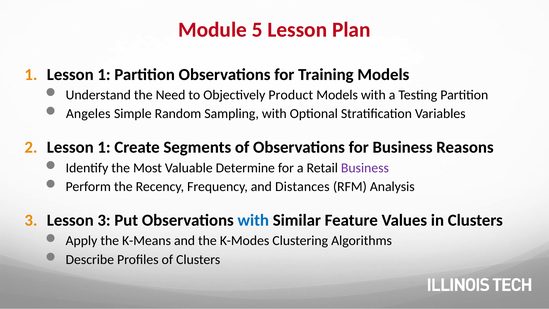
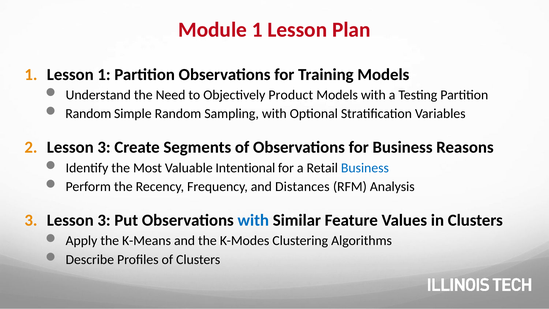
Module 5: 5 -> 1
Angeles at (88, 114): Angeles -> Random
2 Lesson 1: 1 -> 3
Determine: Determine -> Intentional
Business at (365, 168) colour: purple -> blue
